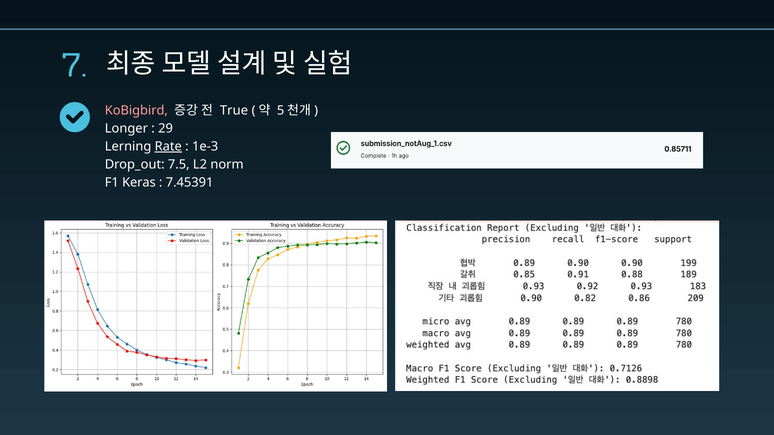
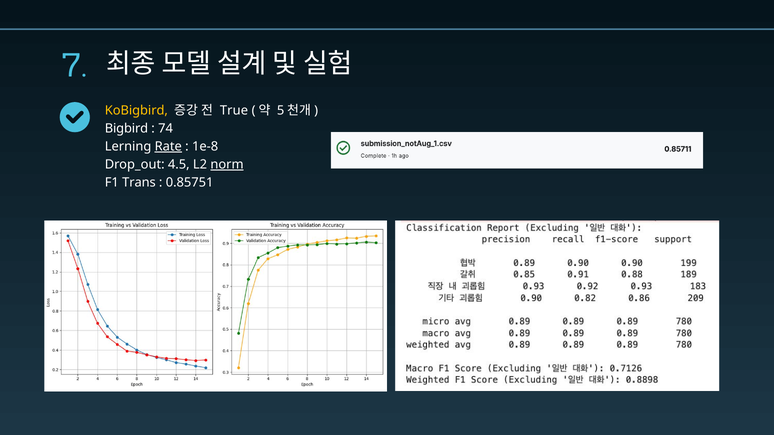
KoBigbird colour: pink -> yellow
Longer: Longer -> Bigbird
29: 29 -> 74
1e-3: 1e-3 -> 1e-8
7.5: 7.5 -> 4.5
norm underline: none -> present
Keras: Keras -> Trans
7.45391: 7.45391 -> 0.85751
